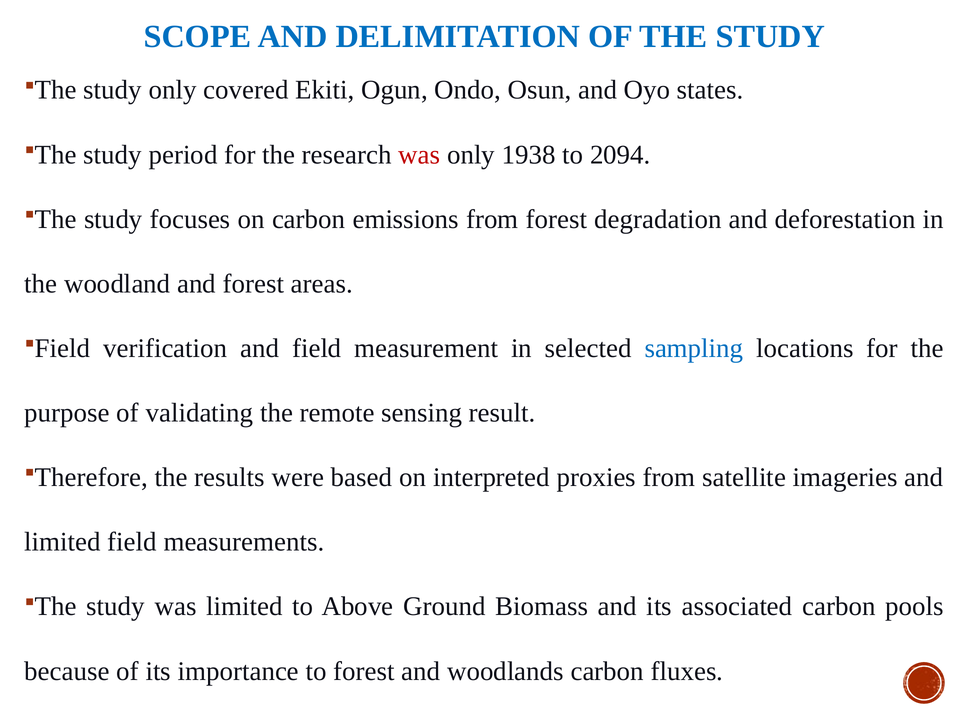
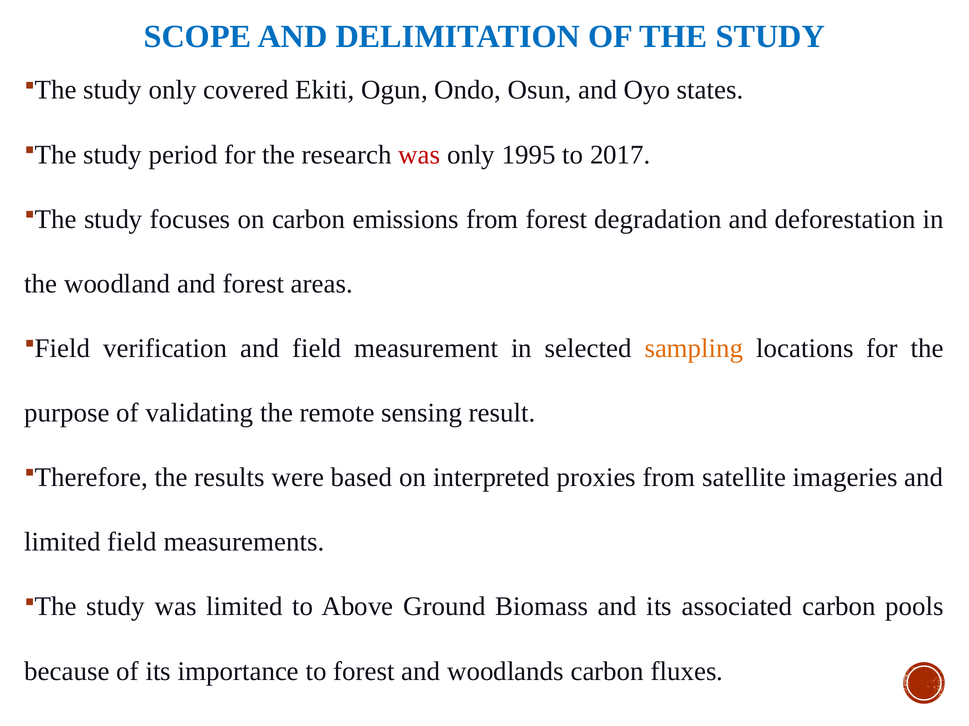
1938: 1938 -> 1995
2094: 2094 -> 2017
sampling colour: blue -> orange
